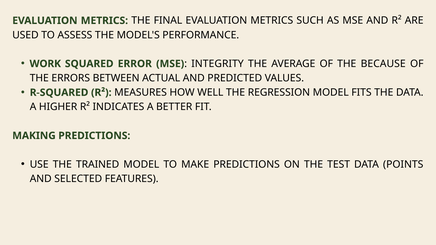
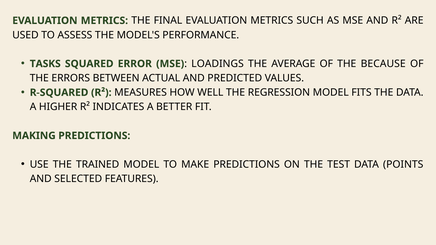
WORK: WORK -> TASKS
INTEGRITY: INTEGRITY -> LOADINGS
